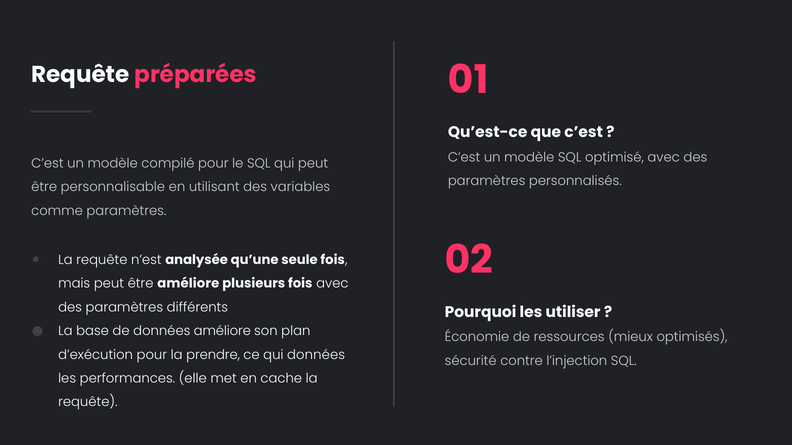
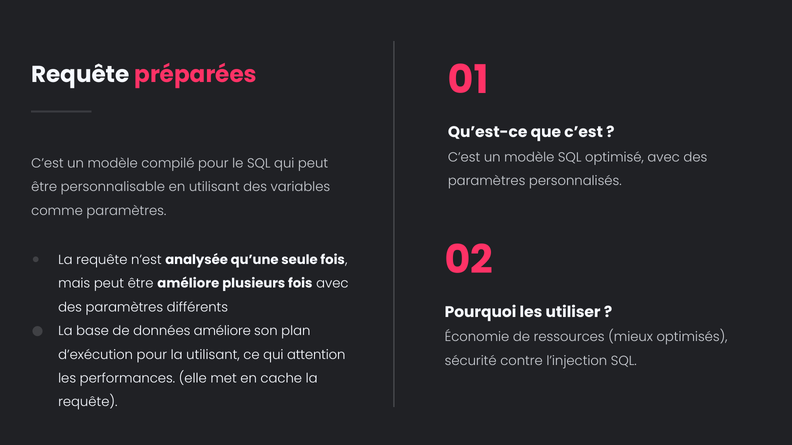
la prendre: prendre -> utilisant
qui données: données -> attention
